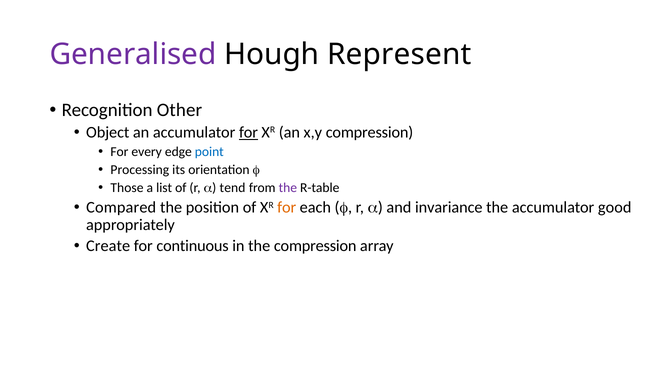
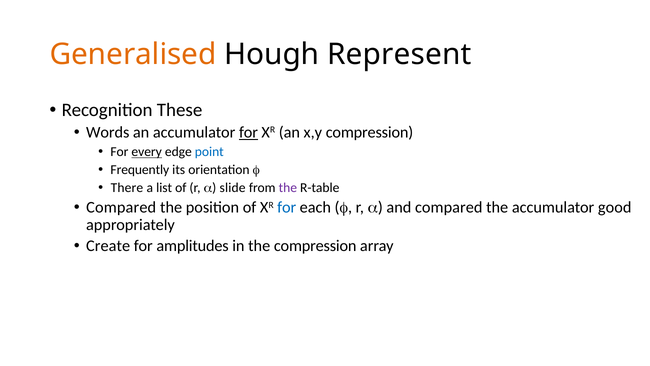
Generalised colour: purple -> orange
Other: Other -> These
Object: Object -> Words
every underline: none -> present
Processing: Processing -> Frequently
Those: Those -> There
tend: tend -> slide
for at (287, 207) colour: orange -> blue
and invariance: invariance -> compared
continuous: continuous -> amplitudes
